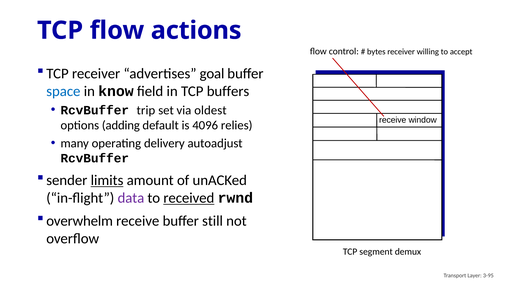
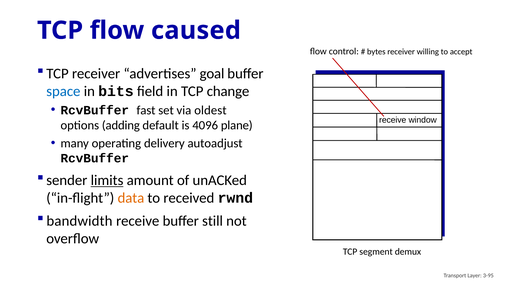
actions: actions -> caused
know: know -> bits
buffers: buffers -> change
trip: trip -> fast
relies: relies -> plane
data colour: purple -> orange
received underline: present -> none
overwhelm: overwhelm -> bandwidth
